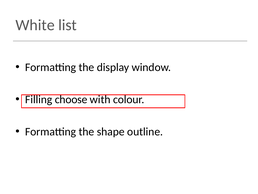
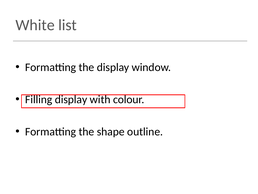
Filling choose: choose -> display
